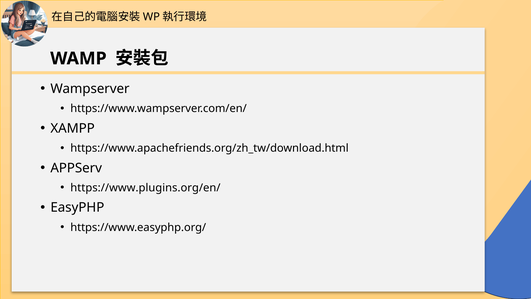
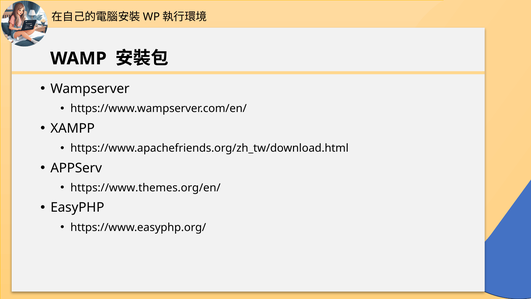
https://www.plugins.org/en/: https://www.plugins.org/en/ -> https://www.themes.org/en/
